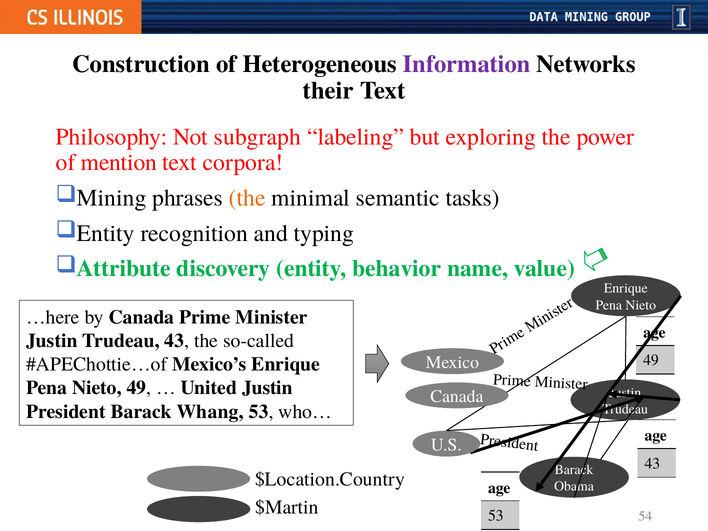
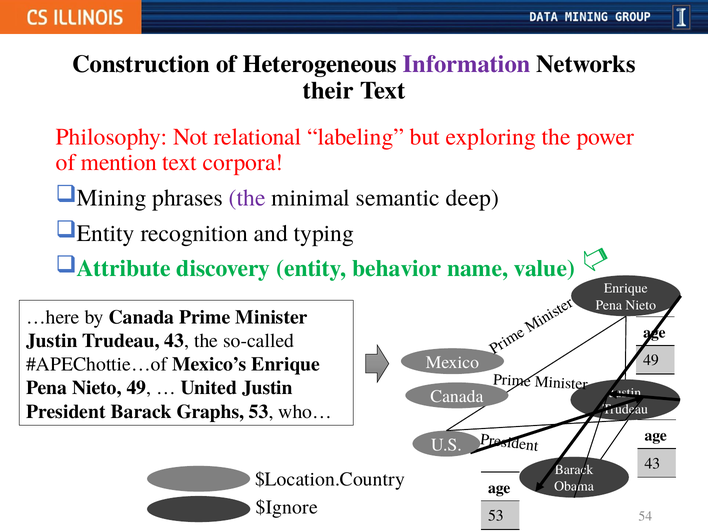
subgraph: subgraph -> relational
the at (247, 198) colour: orange -> purple
tasks: tasks -> deep
Whang: Whang -> Graphs
$Martin: $Martin -> $Ignore
